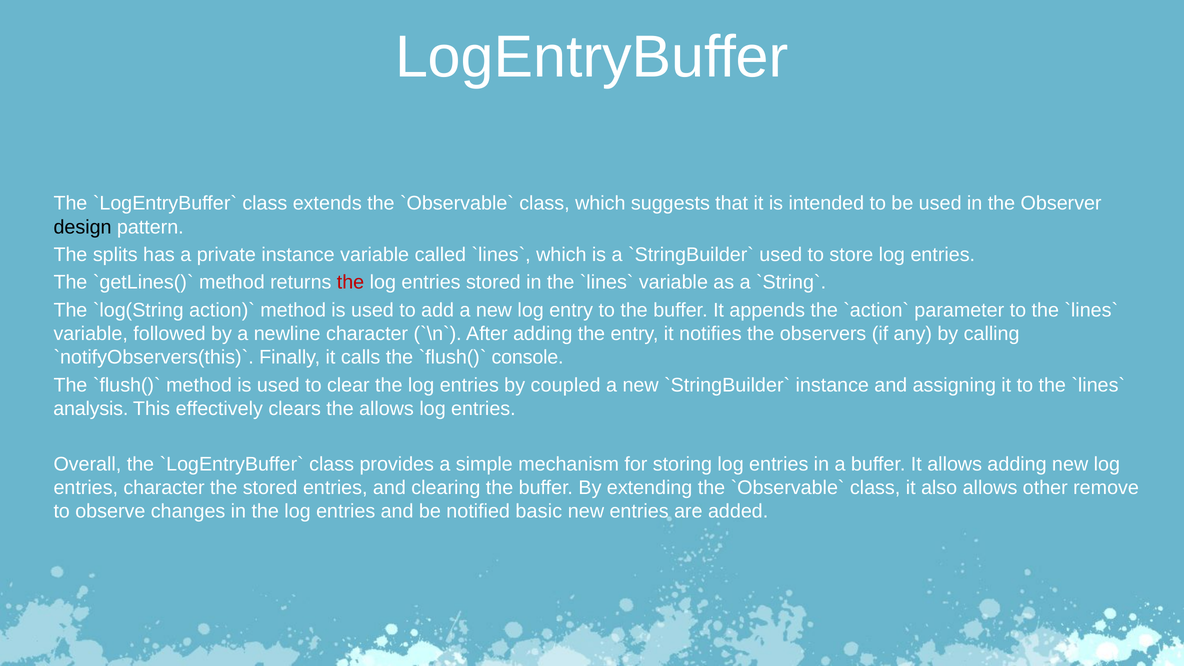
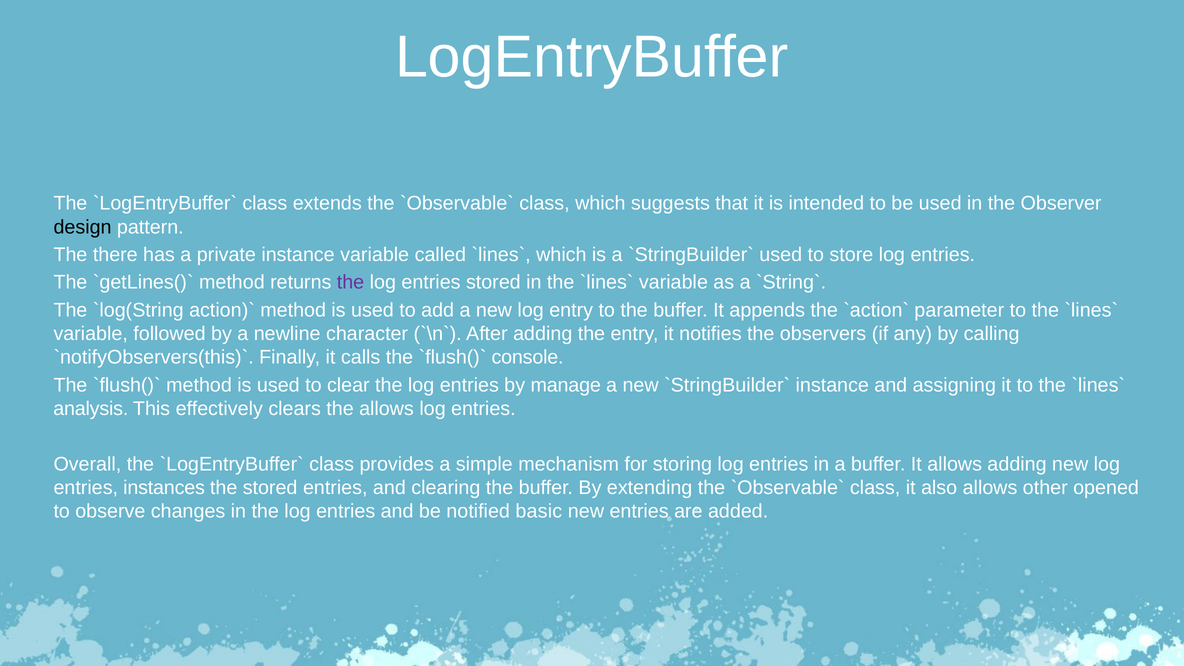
splits: splits -> there
the at (351, 282) colour: red -> purple
coupled: coupled -> manage
entries character: character -> instances
remove: remove -> opened
